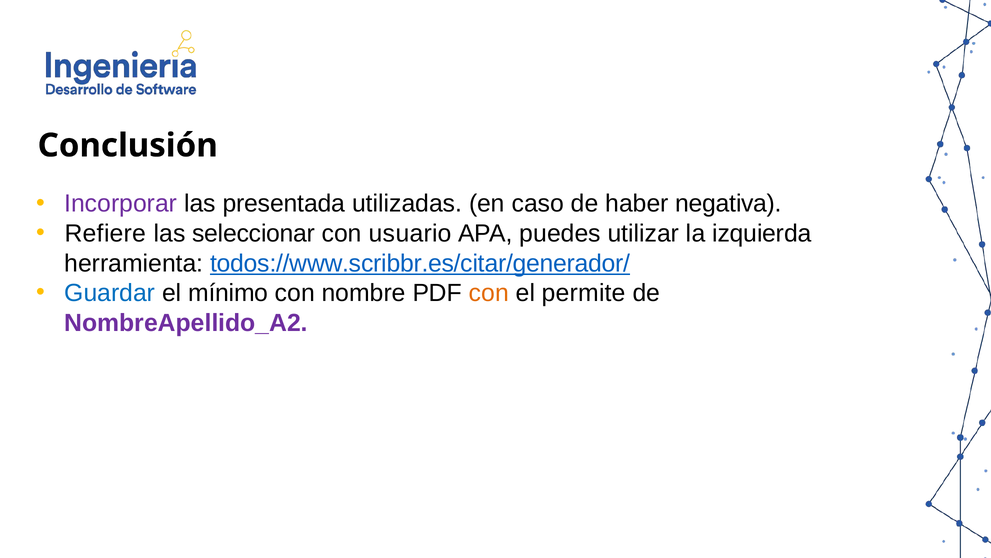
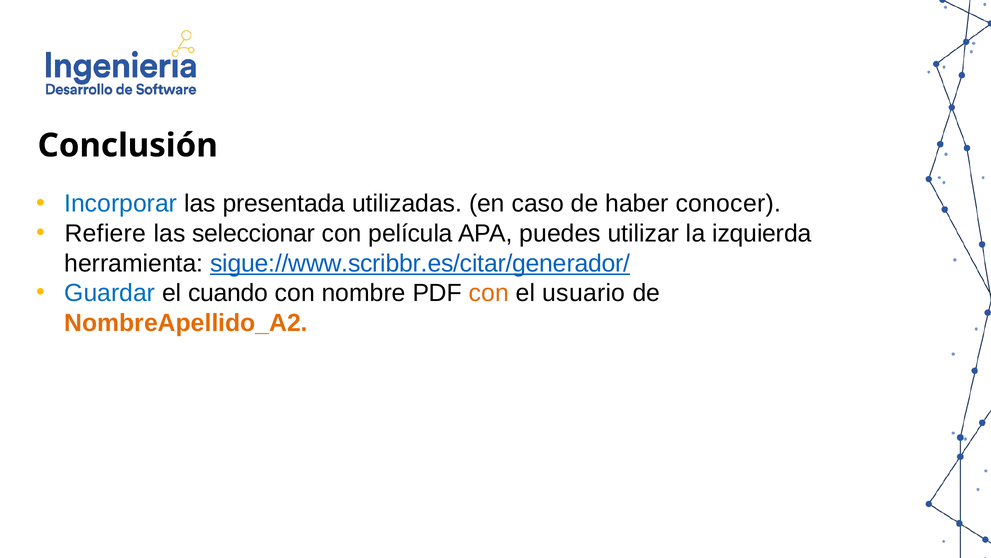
Incorporar colour: purple -> blue
negativa: negativa -> conocer
usuario: usuario -> película
todos://www.scribbr.es/citar/generador/: todos://www.scribbr.es/citar/generador/ -> sigue://www.scribbr.es/citar/generador/
mínimo: mínimo -> cuando
permite: permite -> usuario
NombreApellido_A2 colour: purple -> orange
